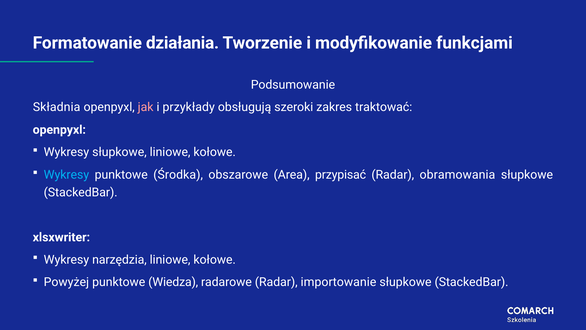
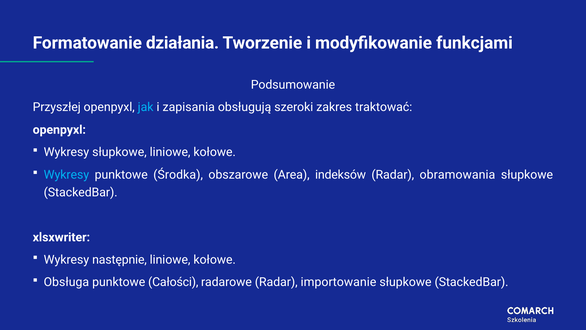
Składnia: Składnia -> Przyszłej
jak colour: pink -> light blue
przykłady: przykłady -> zapisania
przypisać: przypisać -> indeksów
narzędzia: narzędzia -> następnie
Powyżej: Powyżej -> Obsługa
Wiedza: Wiedza -> Całości
